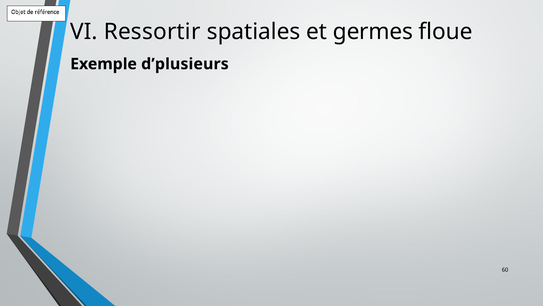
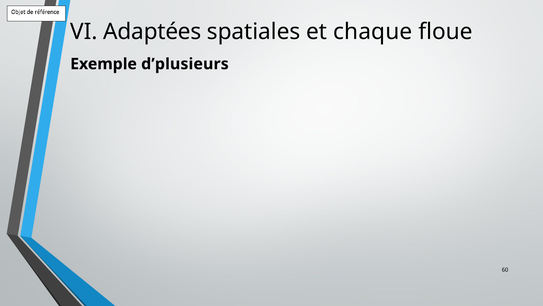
Ressortir: Ressortir -> Adaptées
germes: germes -> chaque
